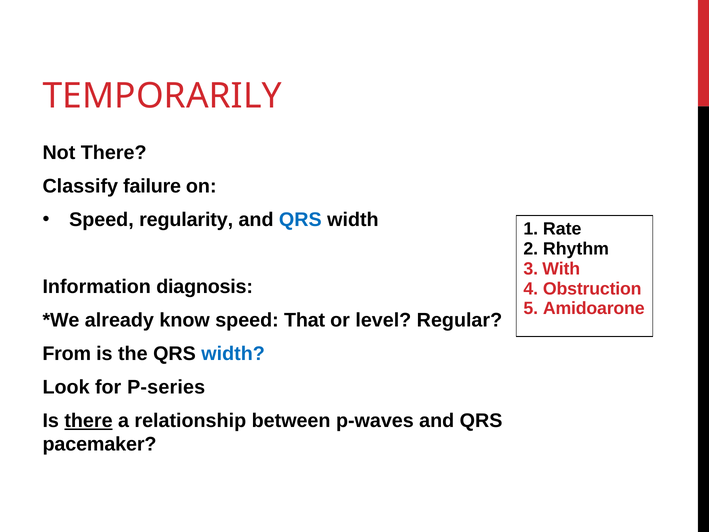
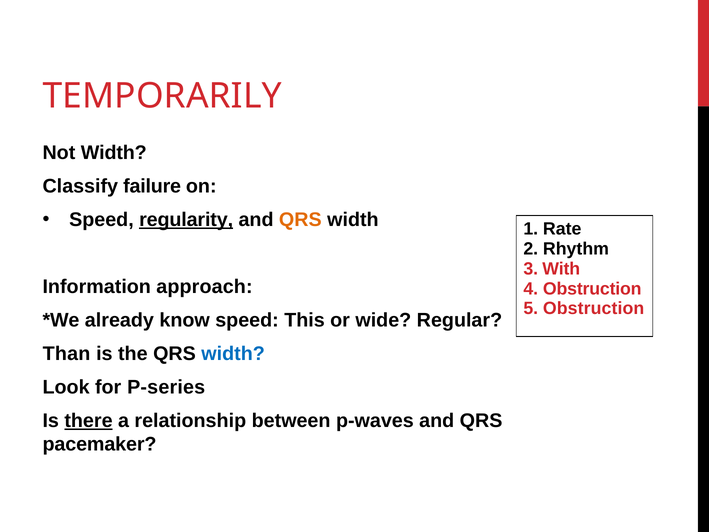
Not There: There -> Width
regularity underline: none -> present
QRS at (300, 220) colour: blue -> orange
diagnosis: diagnosis -> approach
5 Amidoarone: Amidoarone -> Obstruction
That: That -> This
level: level -> wide
From: From -> Than
